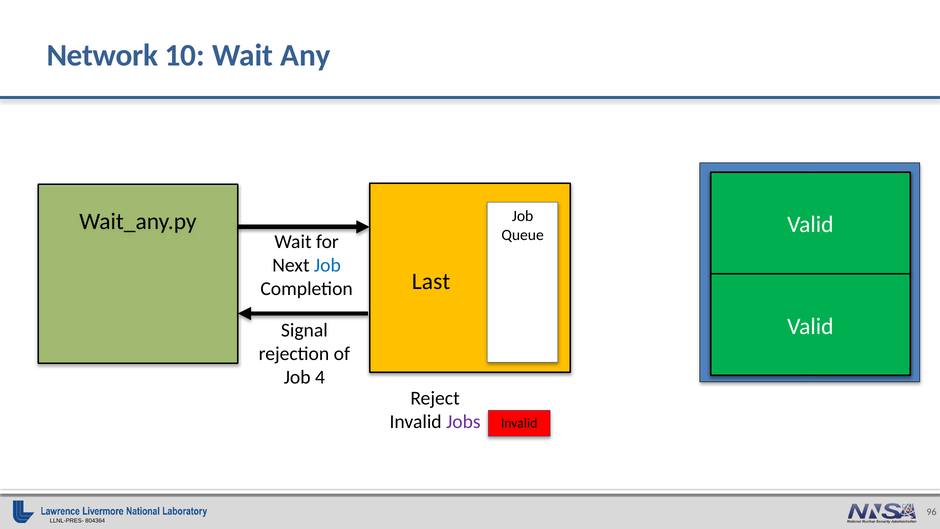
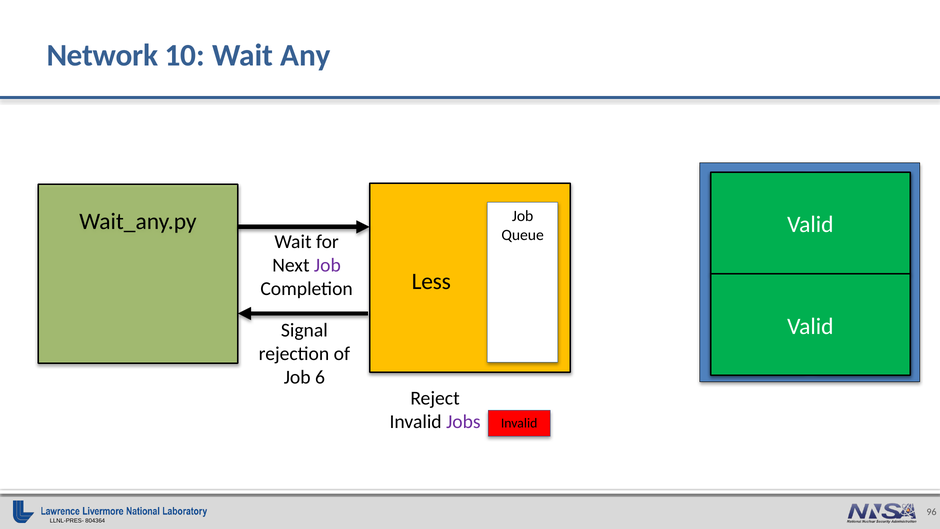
Job at (327, 265) colour: blue -> purple
Last: Last -> Less
4: 4 -> 6
